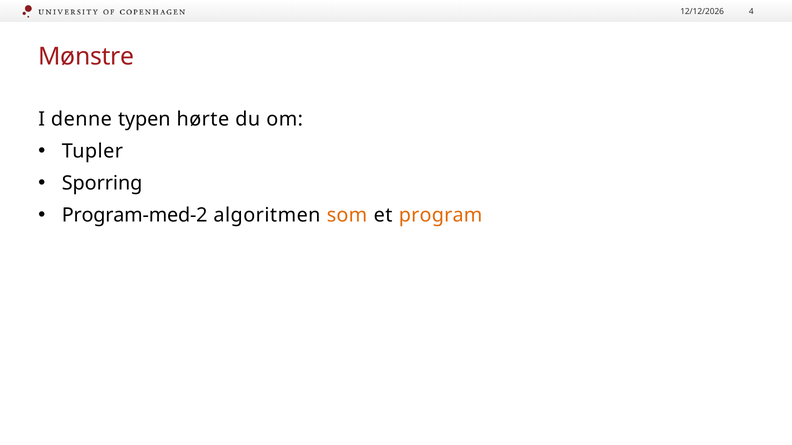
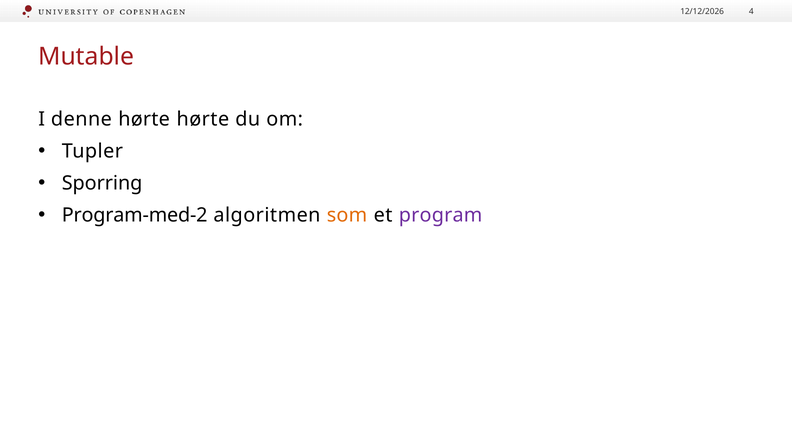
Mønstre: Mønstre -> Mutable
denne typen: typen -> hørte
program colour: orange -> purple
